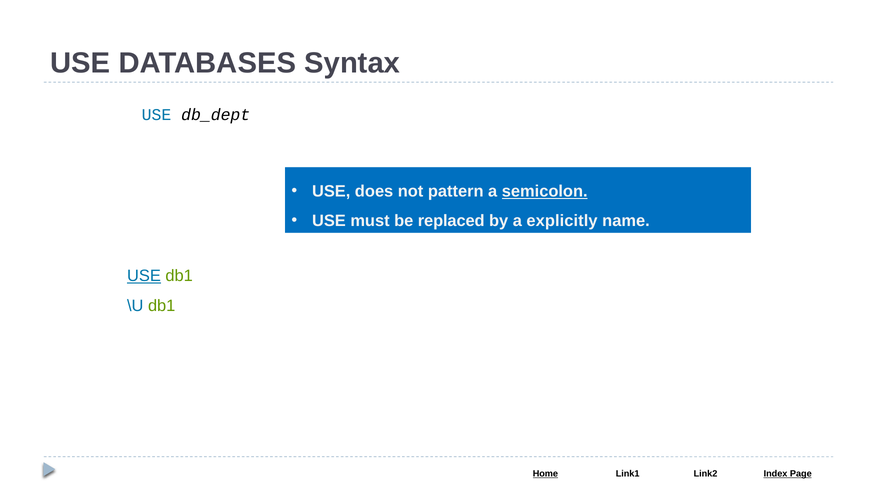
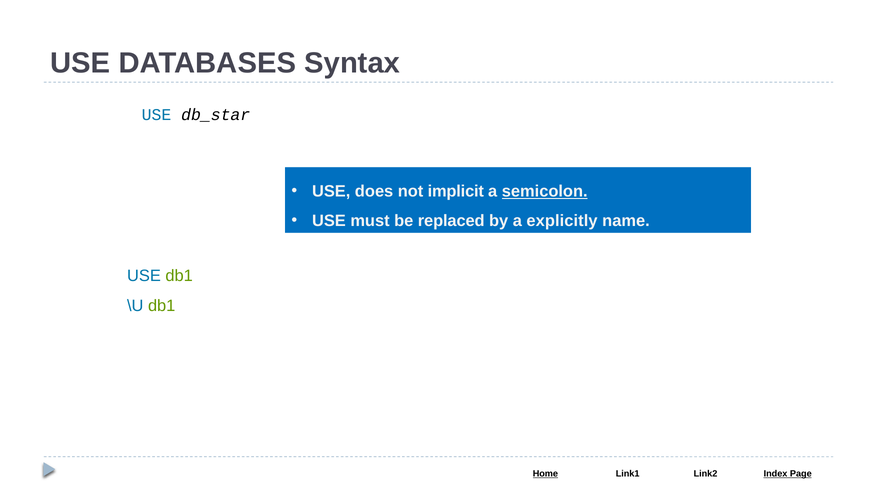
db_dept: db_dept -> db_star
pattern: pattern -> implicit
USE at (144, 276) underline: present -> none
